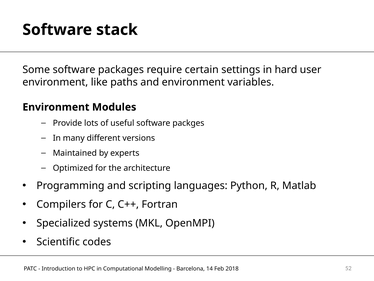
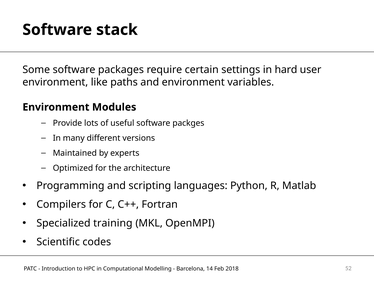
systems: systems -> training
